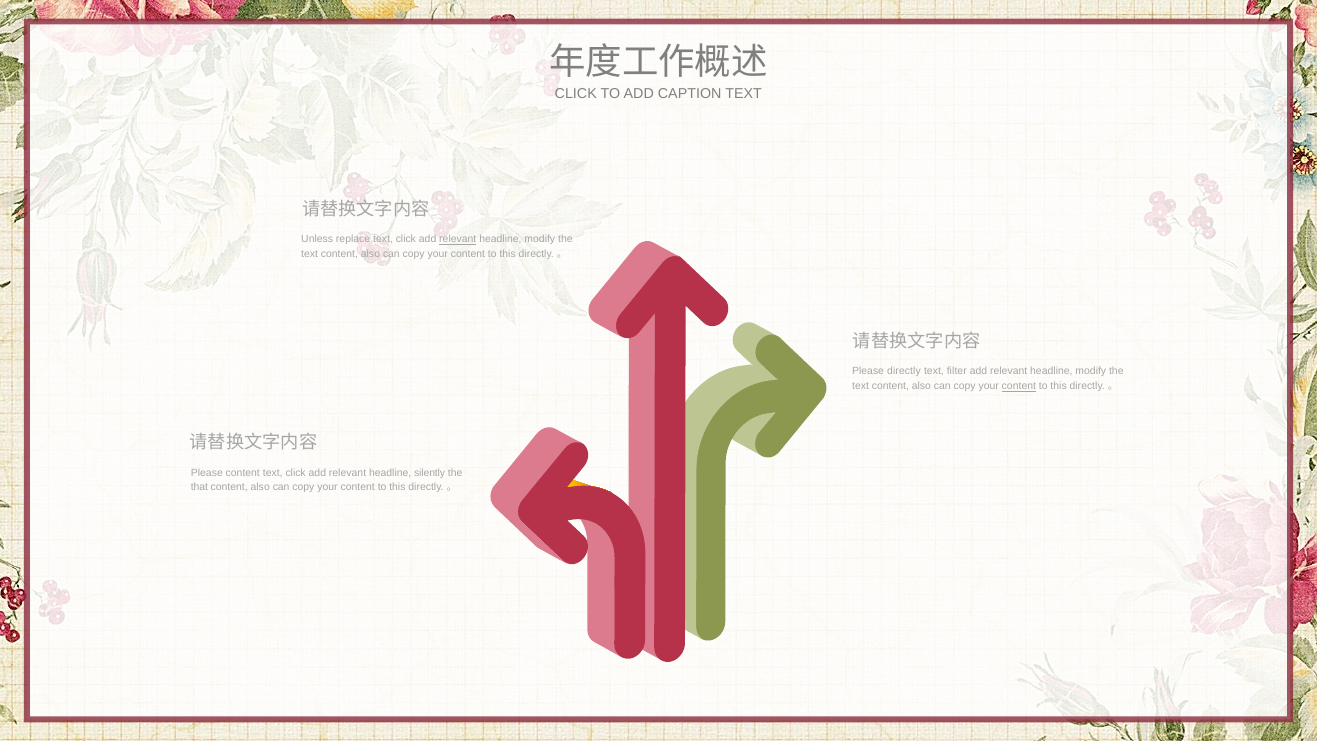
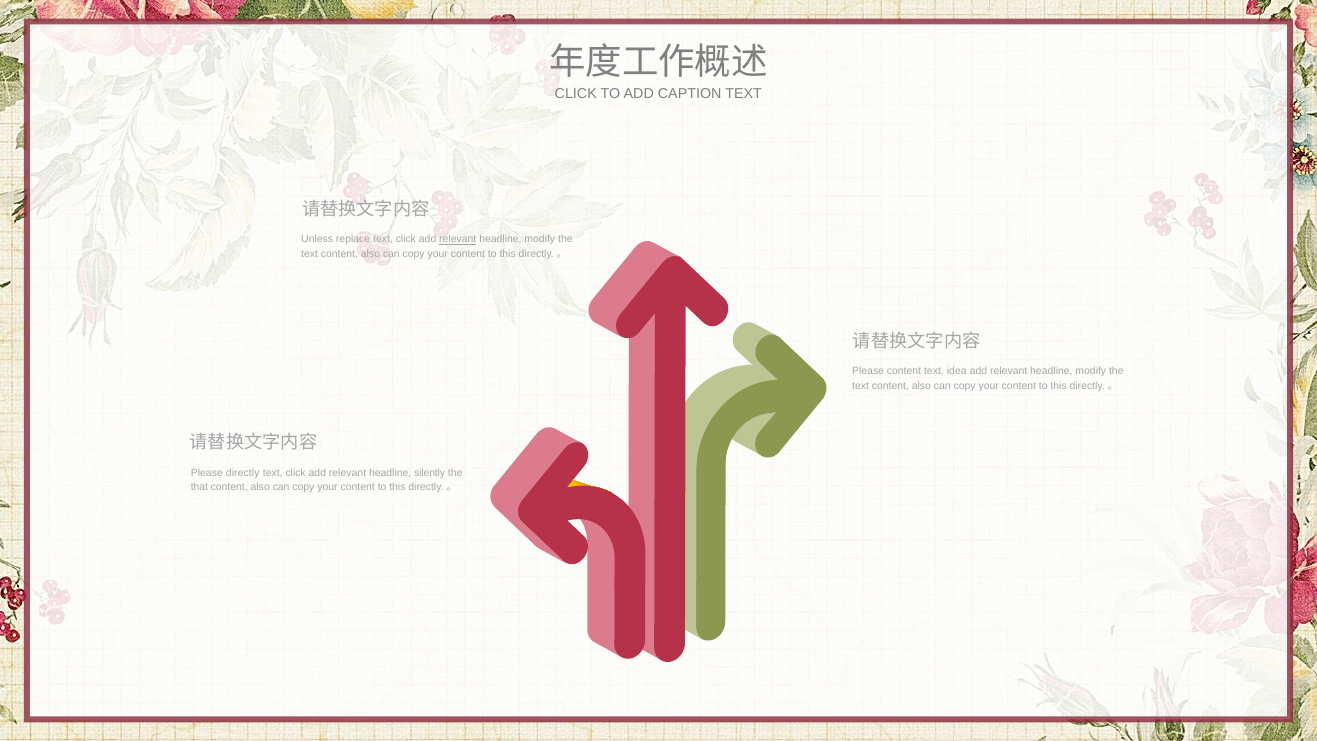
Please directly: directly -> content
filter: filter -> idea
content at (1019, 386) underline: present -> none
Please content: content -> directly
